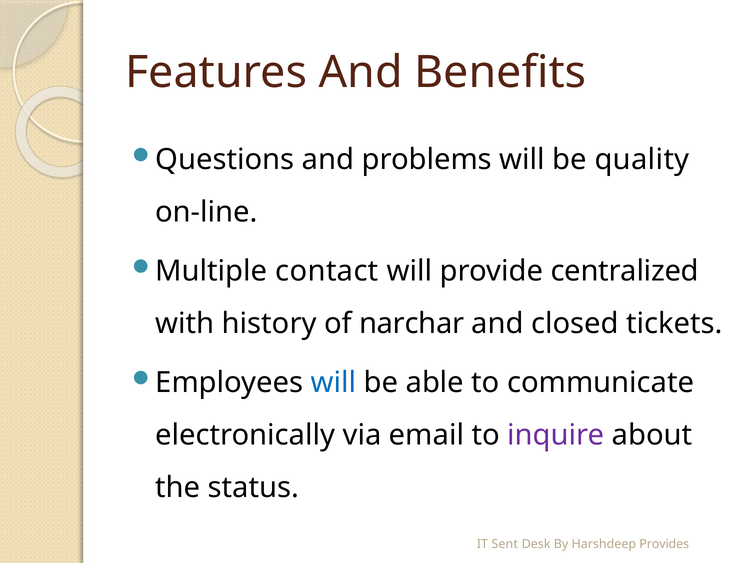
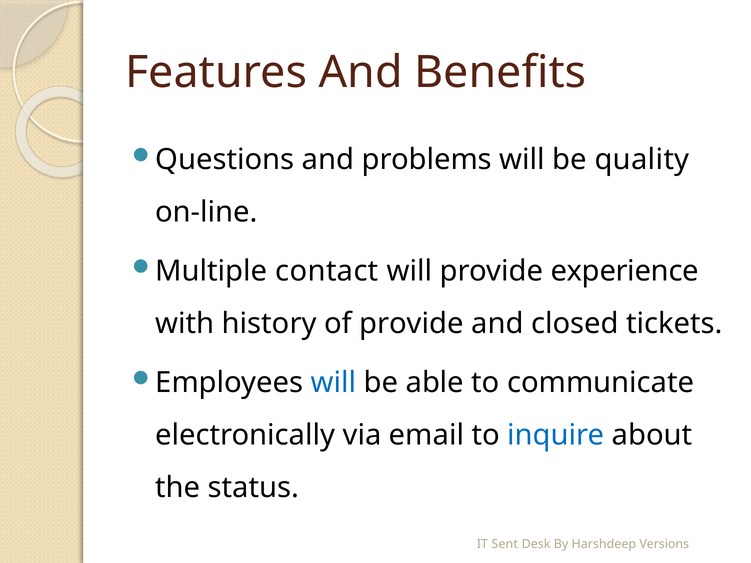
centralized: centralized -> experience
of narchar: narchar -> provide
inquire colour: purple -> blue
Provides: Provides -> Versions
